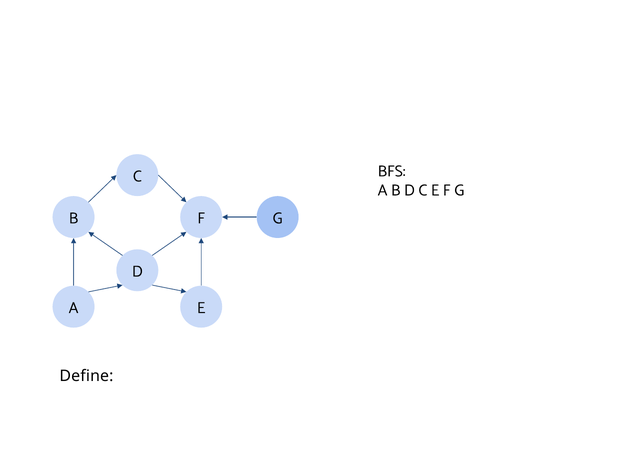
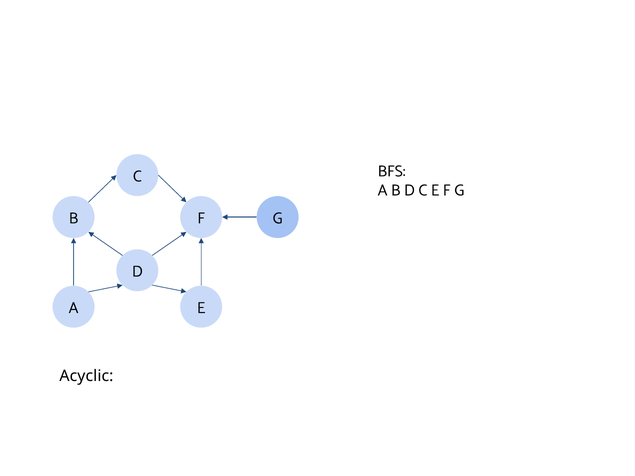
Define: Define -> Acyclic
